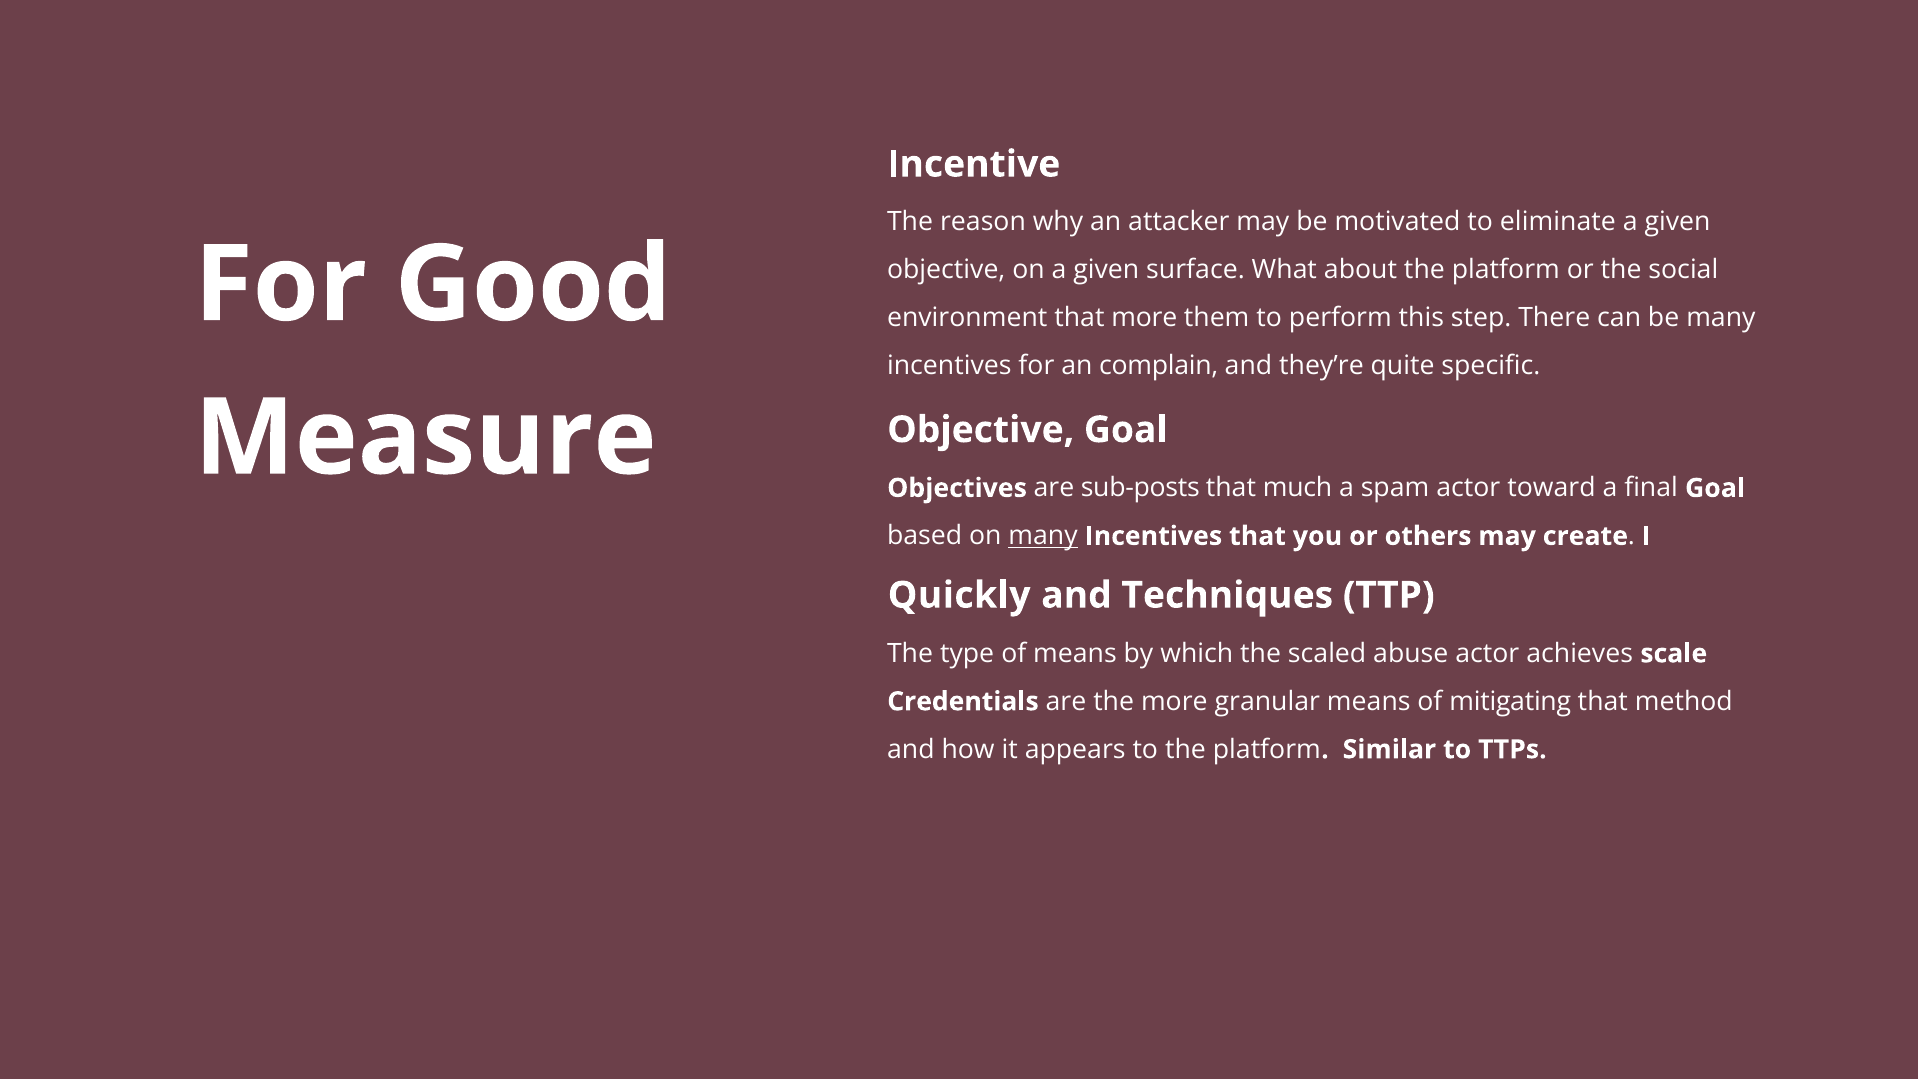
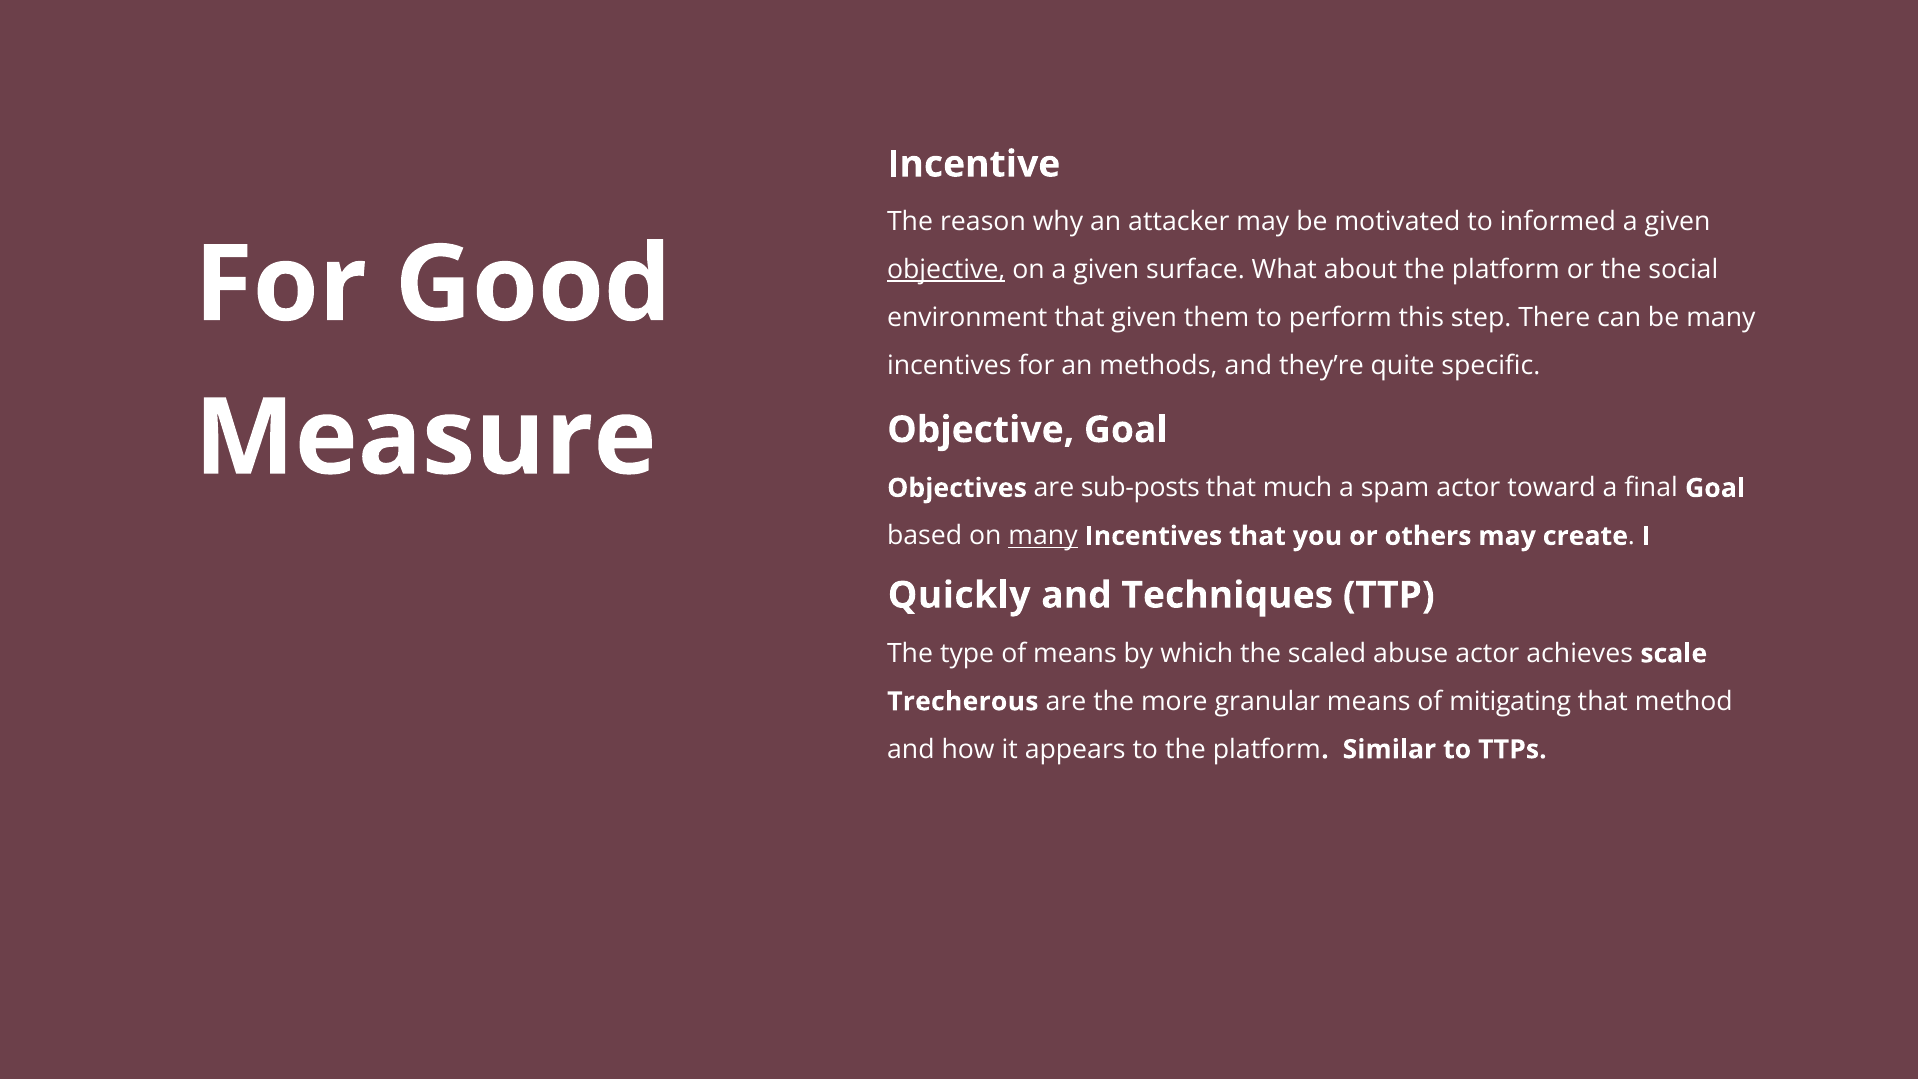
eliminate: eliminate -> informed
objective at (946, 270) underline: none -> present
that more: more -> given
complain: complain -> methods
Credentials: Credentials -> Trecherous
